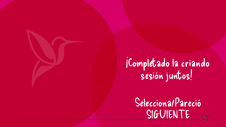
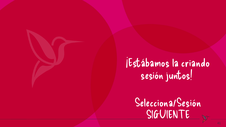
¡Completado: ¡Completado -> ¡Estábamos
Selecciona/Pareció: Selecciona/Pareció -> Selecciona/Sesión
